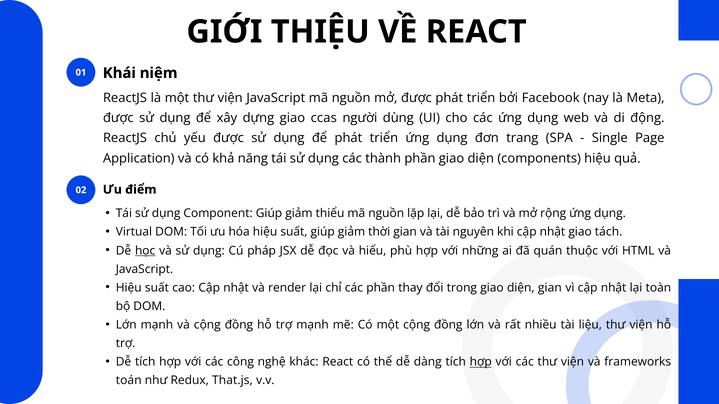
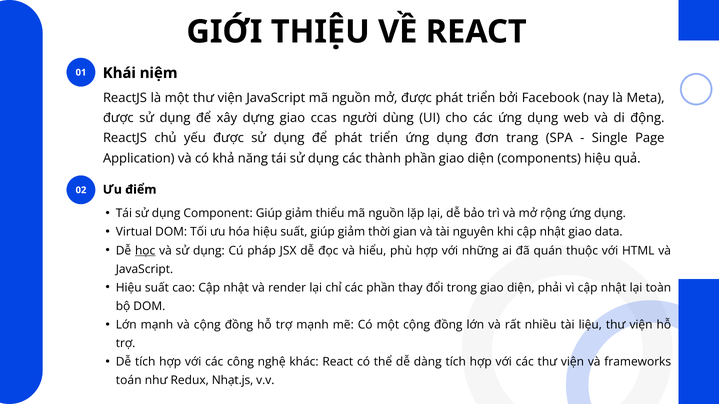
tách: tách -> data
diện gian: gian -> phải
hợp at (481, 362) underline: present -> none
That.js: That.js -> Nhạt.js
